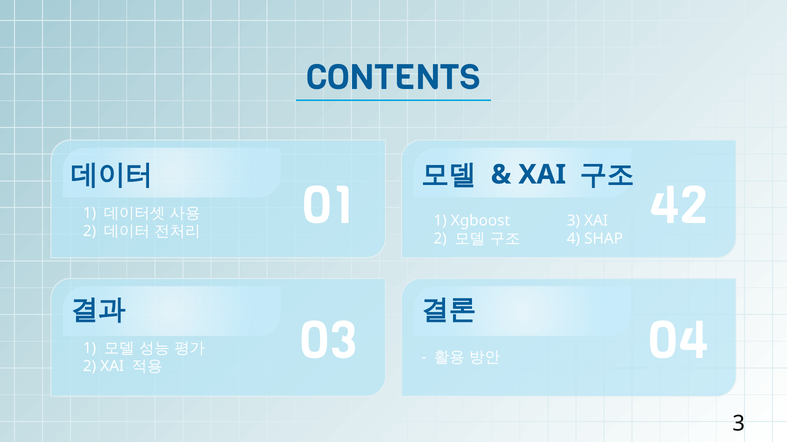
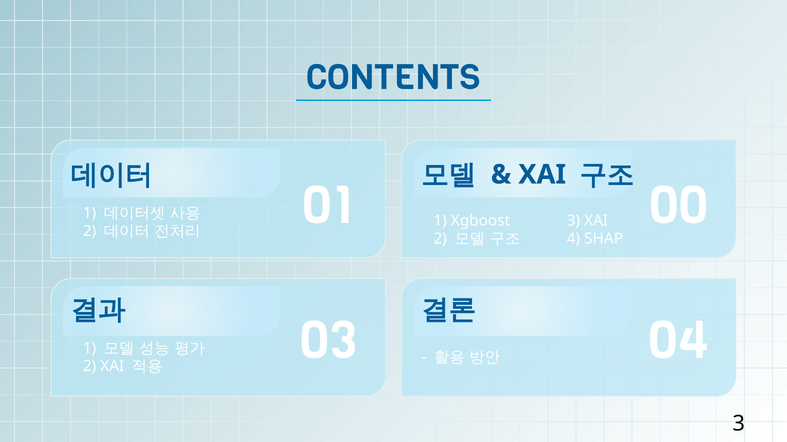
42: 42 -> 00
